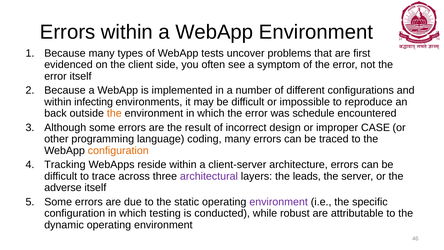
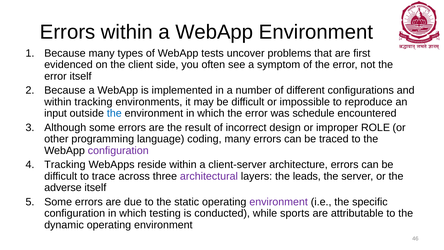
within infecting: infecting -> tracking
back: back -> input
the at (114, 113) colour: orange -> blue
CASE: CASE -> ROLE
configuration at (118, 150) colour: orange -> purple
robust: robust -> sports
